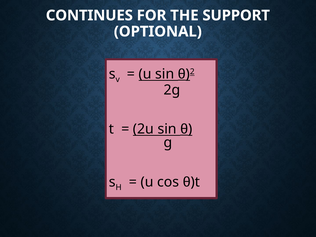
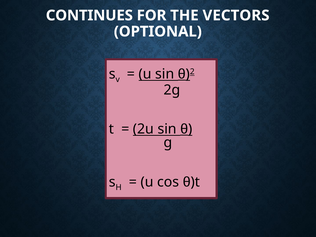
SUPPORT: SUPPORT -> VECTORS
